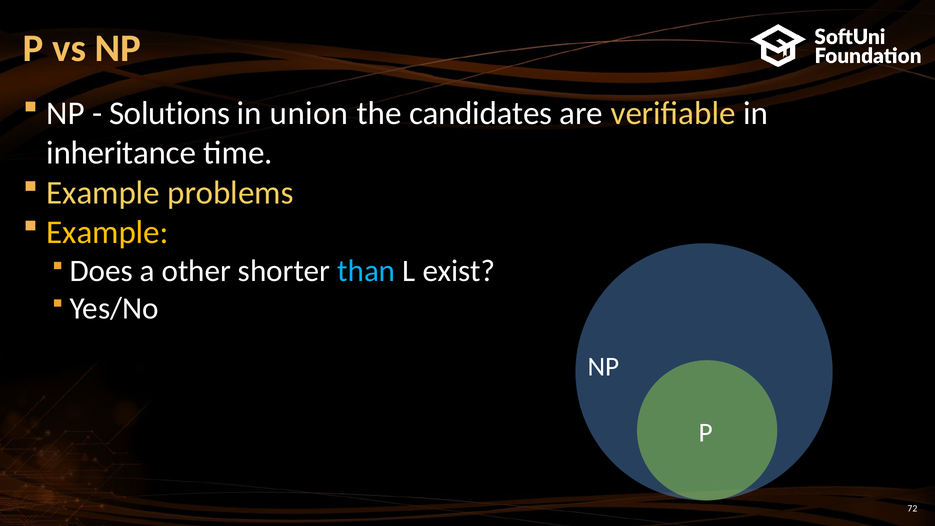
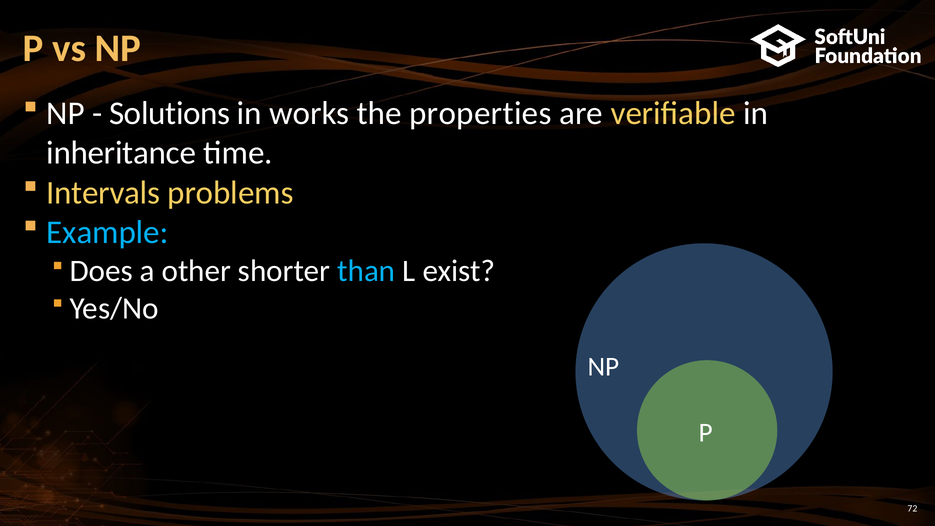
union: union -> works
candidates: candidates -> properties
Example at (103, 193): Example -> Intervals
Example at (107, 232) colour: yellow -> light blue
